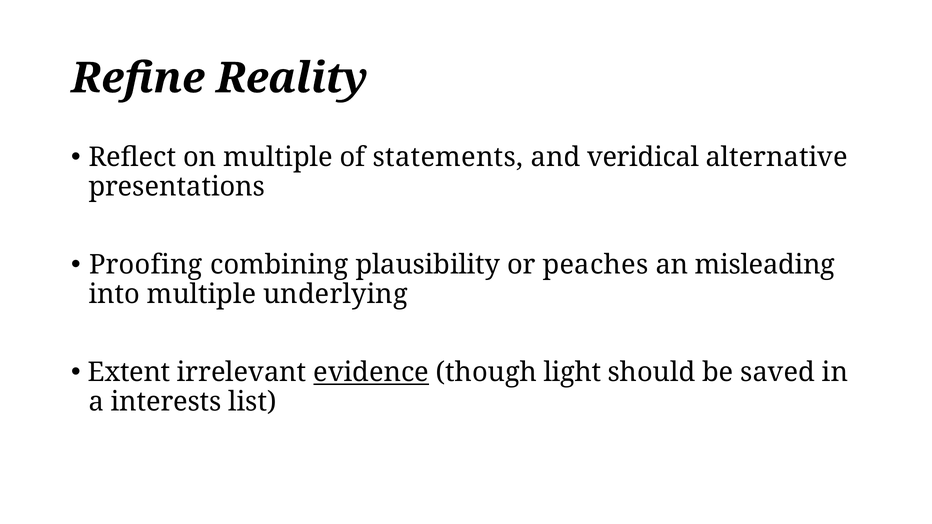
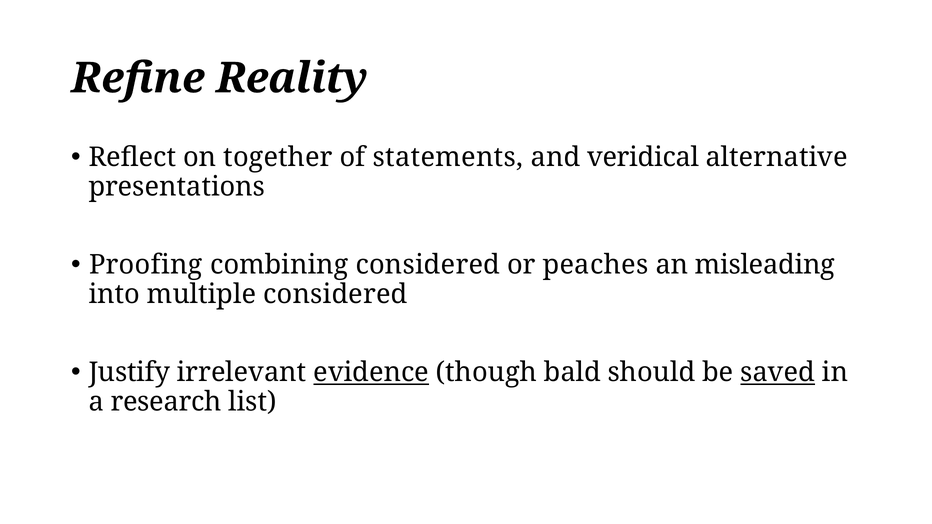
on multiple: multiple -> together
combining plausibility: plausibility -> considered
multiple underlying: underlying -> considered
Extent: Extent -> Justify
light: light -> bald
saved underline: none -> present
interests: interests -> research
